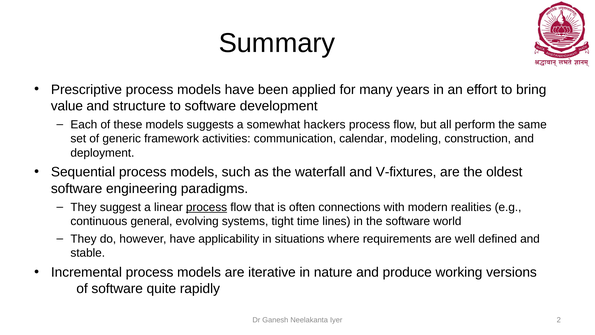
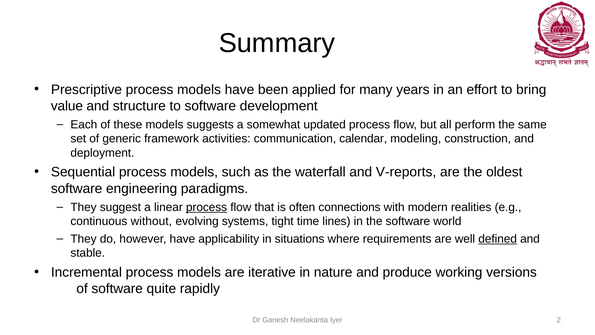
hackers: hackers -> updated
V-fixtures: V-fixtures -> V-reports
general: general -> without
defined underline: none -> present
